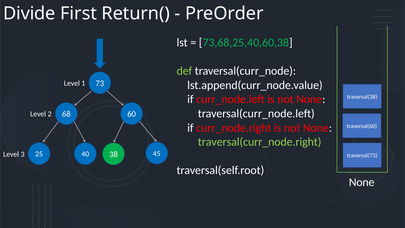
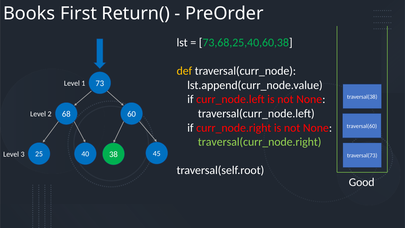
Divide: Divide -> Books
def colour: light green -> yellow
None at (362, 182): None -> Good
